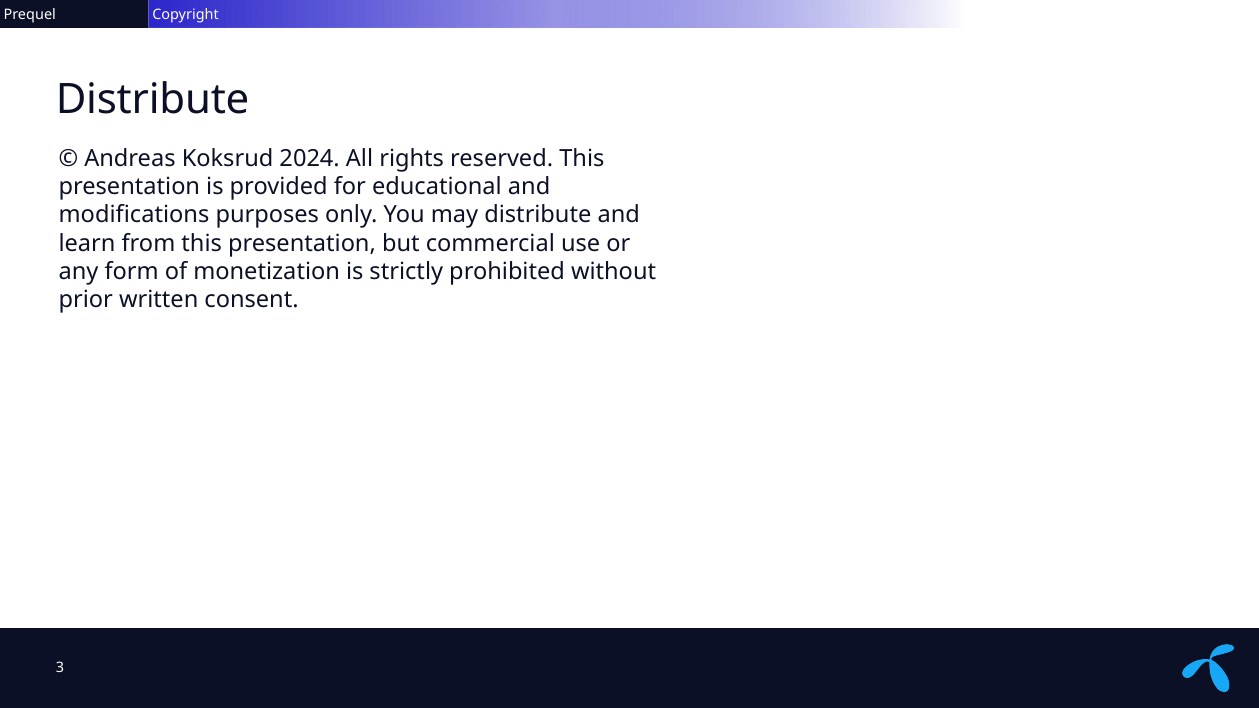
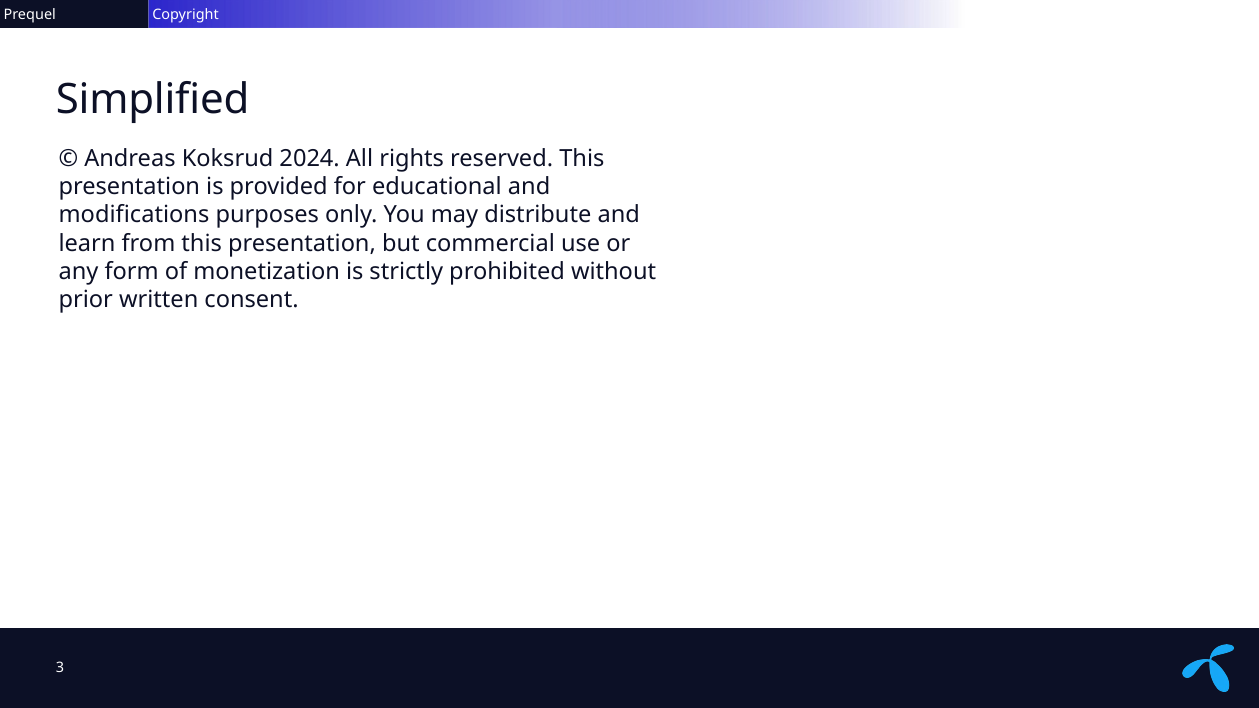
Distribute at (153, 100): Distribute -> Simplified
